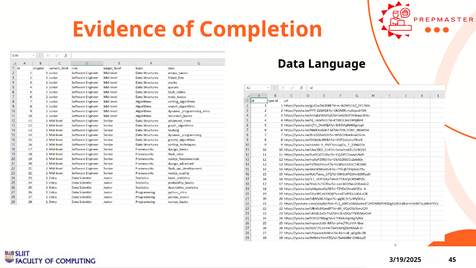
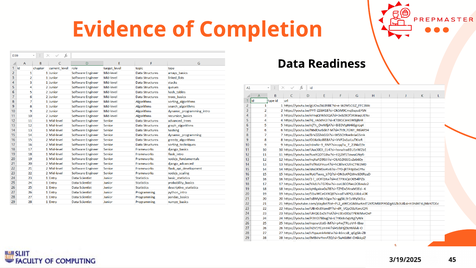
Language: Language -> Readiness
